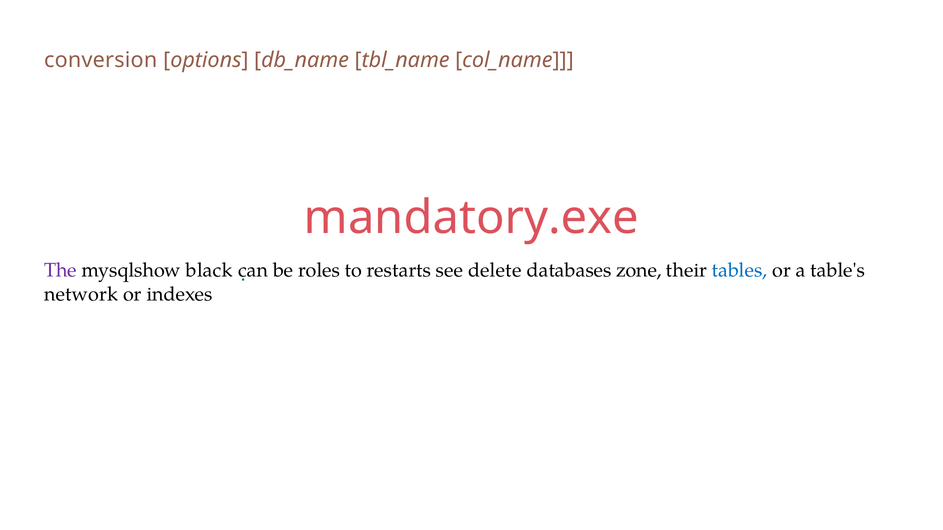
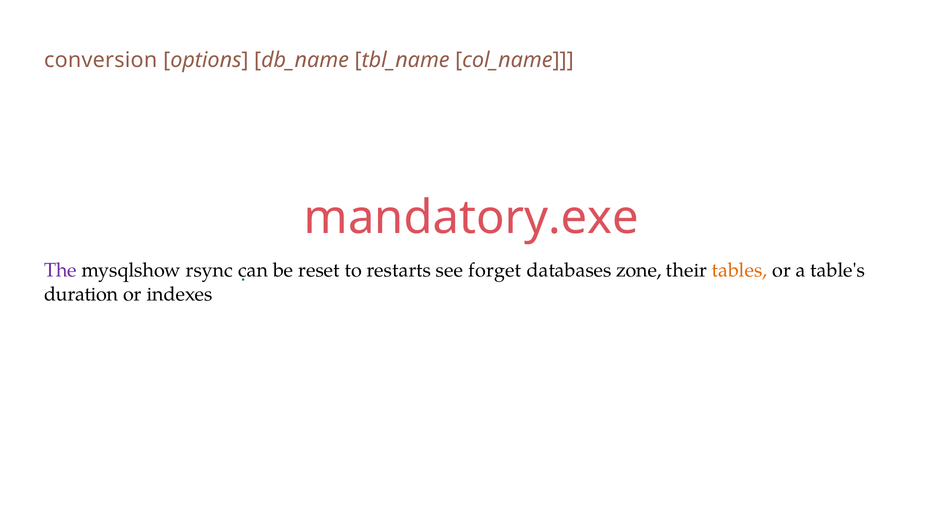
black: black -> rsync
roles: roles -> reset
delete: delete -> forget
tables colour: blue -> orange
network: network -> duration
